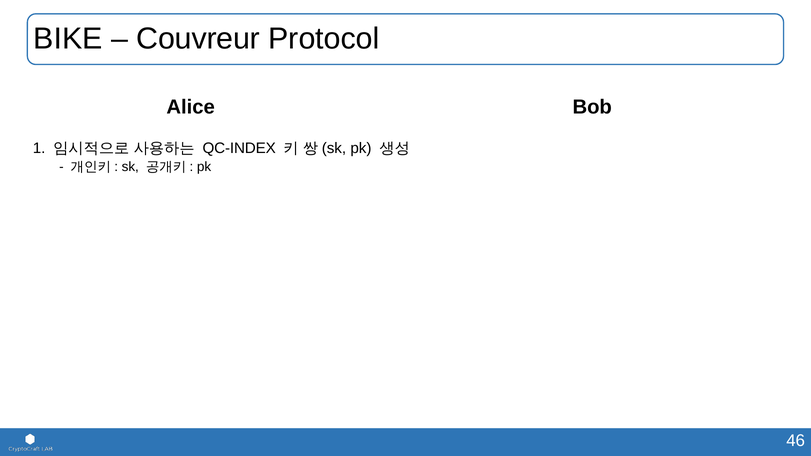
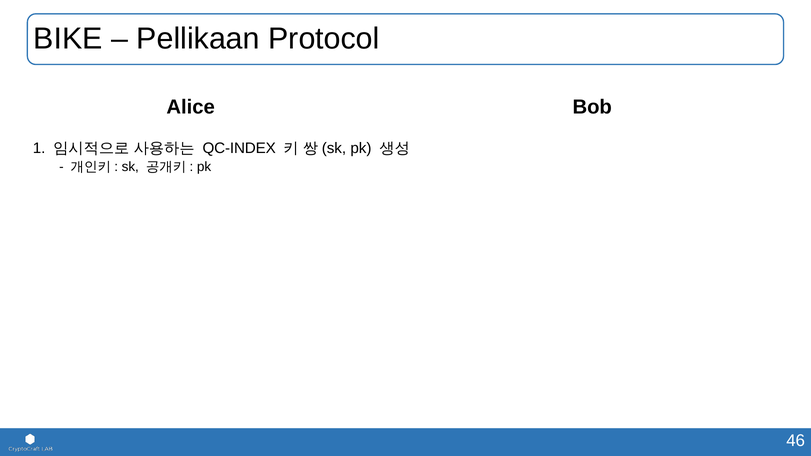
Couvreur: Couvreur -> Pellikaan
